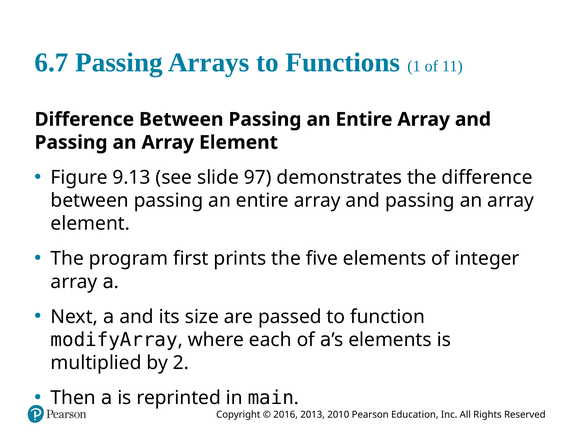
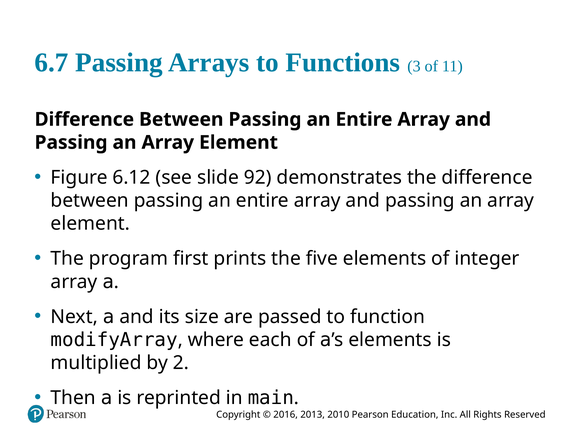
1: 1 -> 3
9.13: 9.13 -> 6.12
97: 97 -> 92
